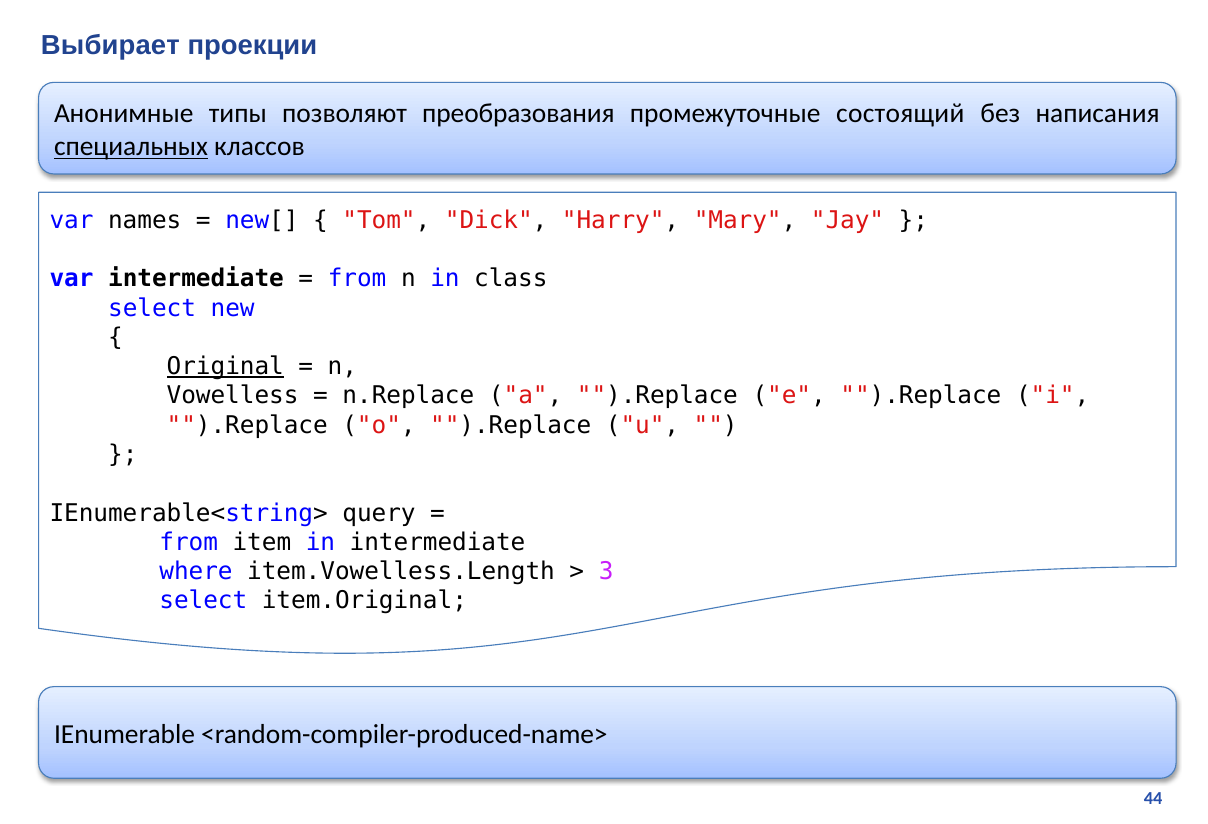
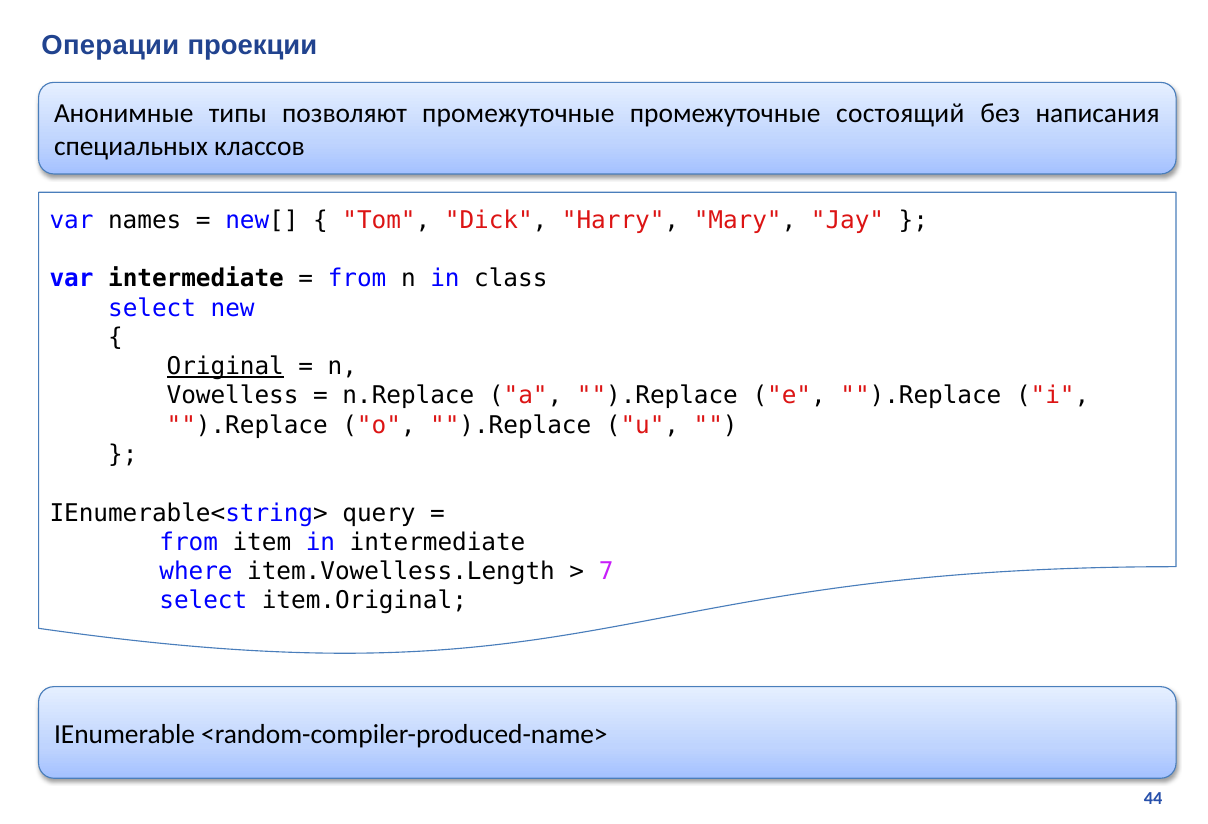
Выбирает: Выбирает -> Операции
позволяют преобразования: преобразования -> промежуточные
специальных underline: present -> none
3: 3 -> 7
